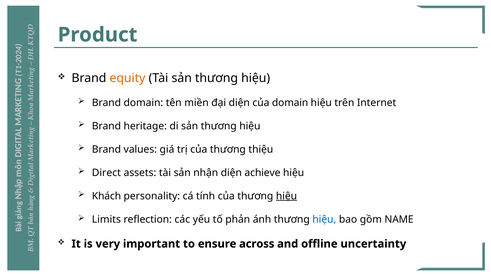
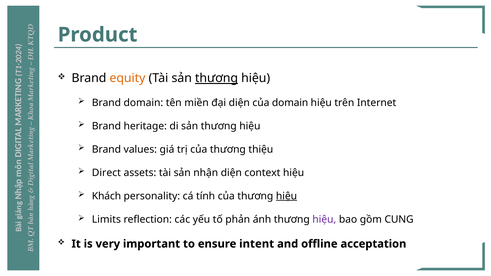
thương at (217, 78) underline: none -> present
achieve: achieve -> context
hiệu at (324, 220) colour: blue -> purple
NAME: NAME -> CUNG
across: across -> intent
uncertainty: uncertainty -> acceptation
